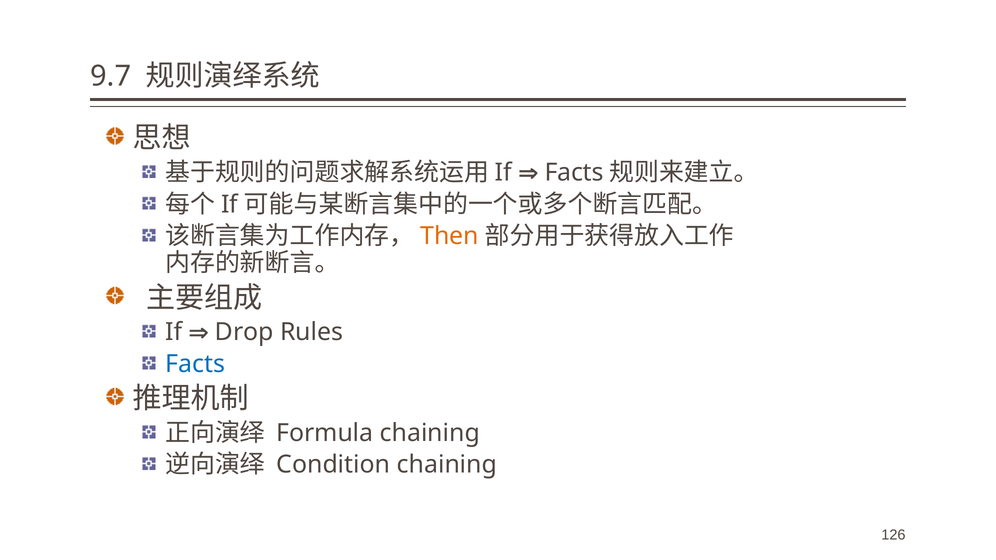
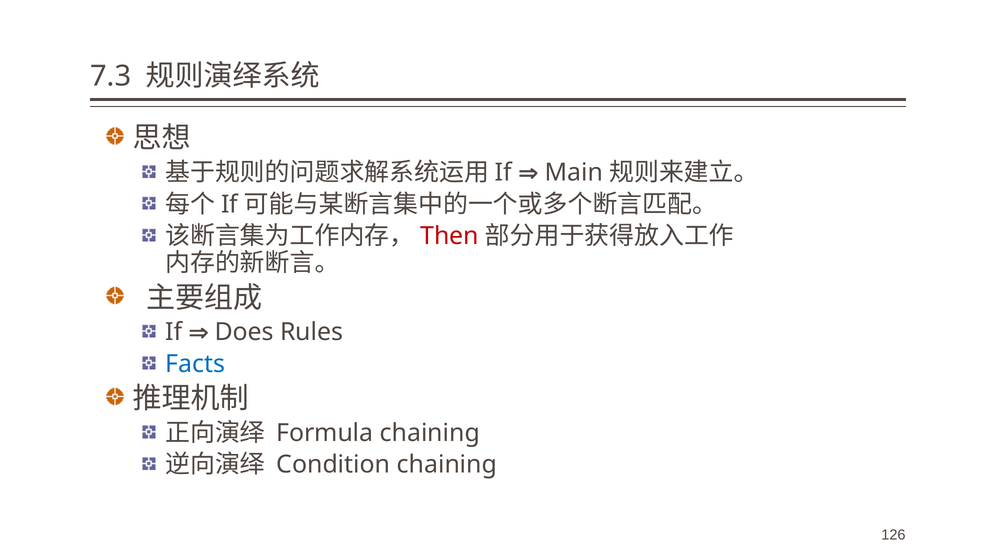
9.7: 9.7 -> 7.3
Facts at (574, 173): Facts -> Main
Then colour: orange -> red
Drop: Drop -> Does
